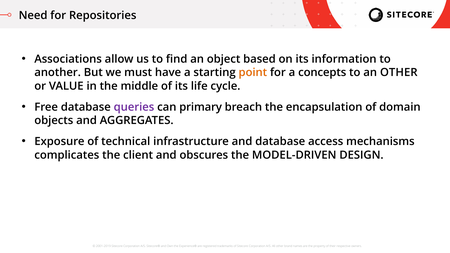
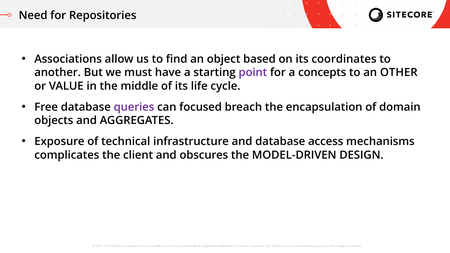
information: information -> coordinates
point colour: orange -> purple
primary: primary -> focused
